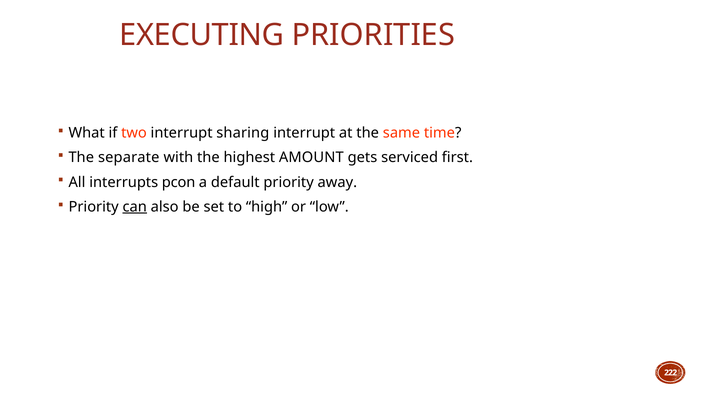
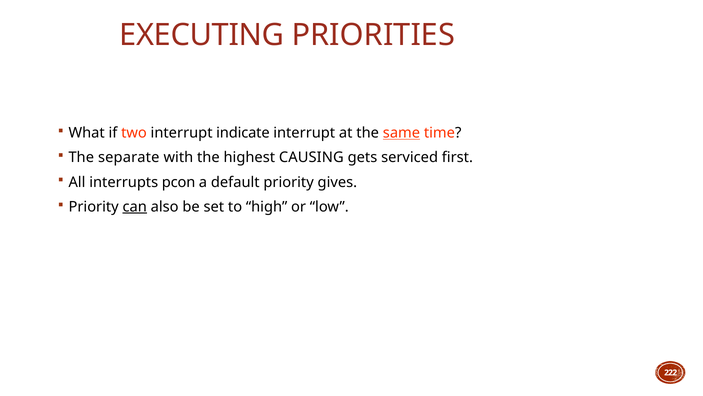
sharing: sharing -> indicate
same underline: none -> present
AMOUNT: AMOUNT -> CAUSING
away: away -> gives
